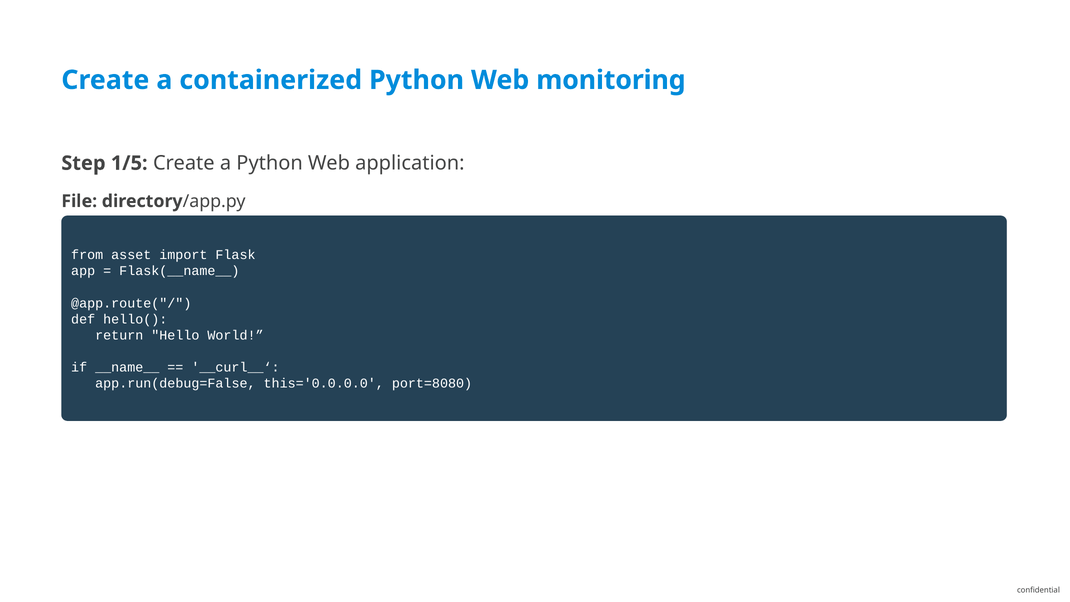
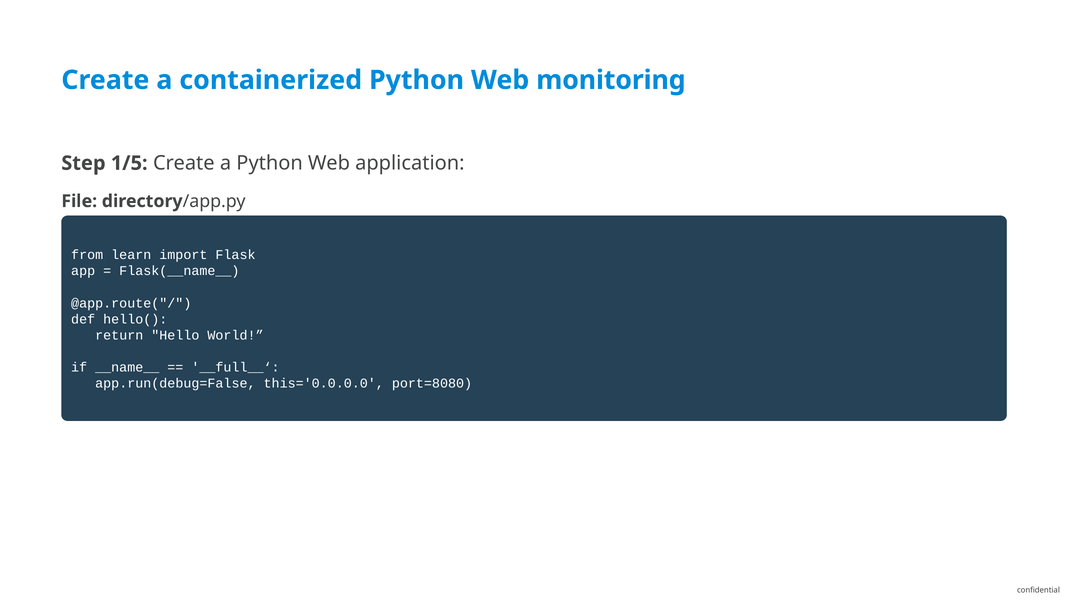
asset: asset -> learn
__curl__‘: __curl__‘ -> __full__‘
